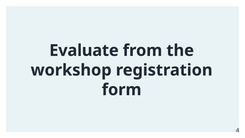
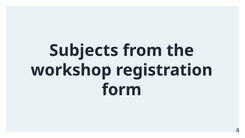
Evaluate: Evaluate -> Subjects
